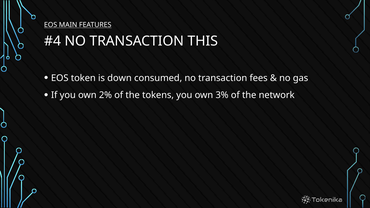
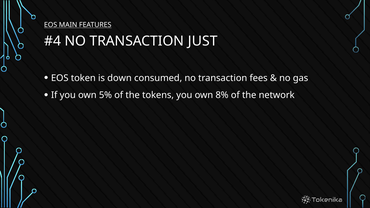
THIS: THIS -> JUST
2%: 2% -> 5%
3%: 3% -> 8%
